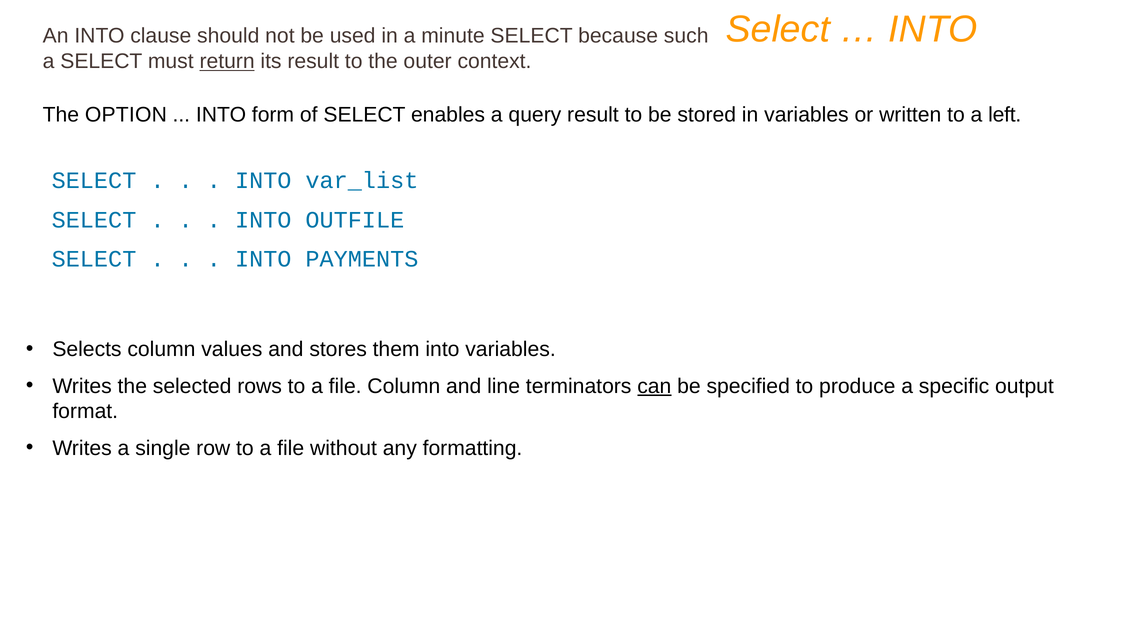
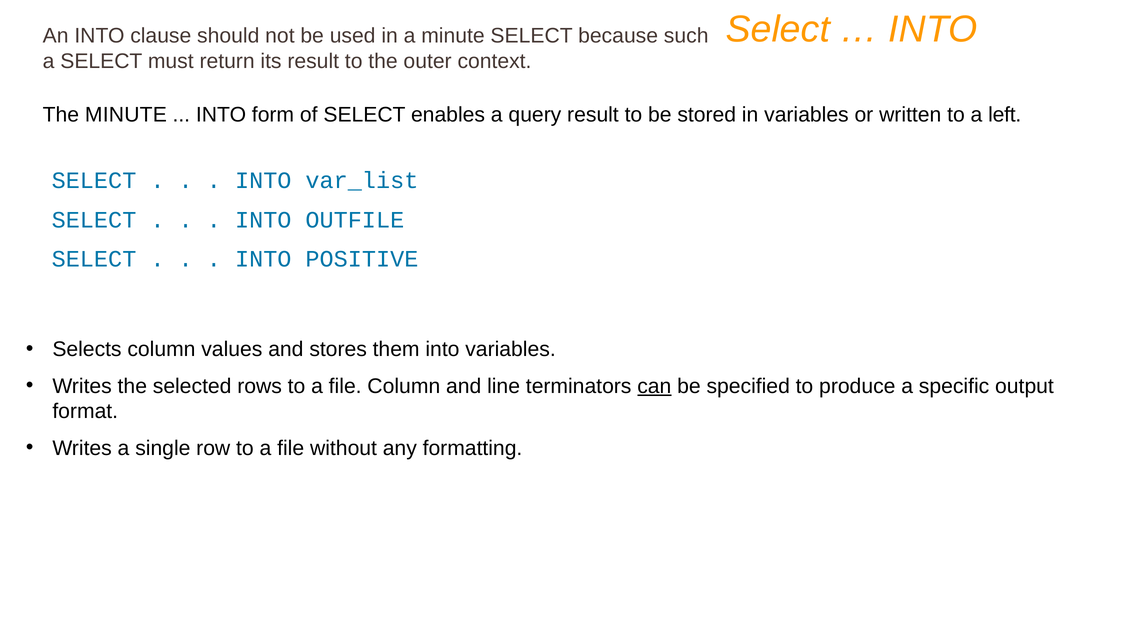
return underline: present -> none
The OPTION: OPTION -> MINUTE
PAYMENTS: PAYMENTS -> POSITIVE
